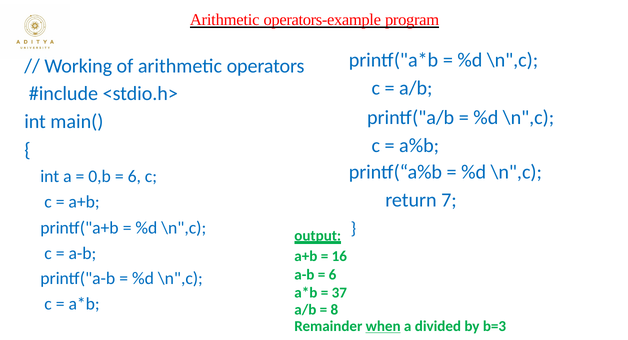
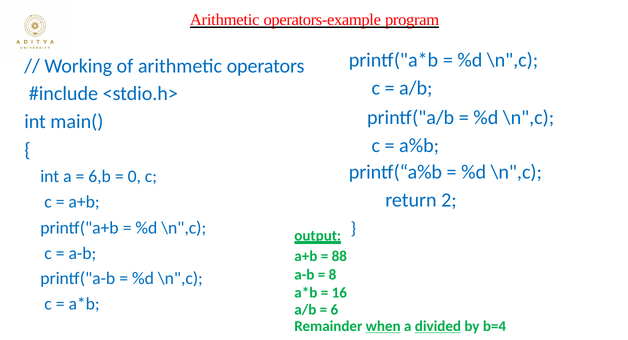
0,b: 0,b -> 6,b
6 at (134, 177): 6 -> 0
7: 7 -> 2
16: 16 -> 88
6 at (333, 275): 6 -> 8
37: 37 -> 16
8: 8 -> 6
divided underline: none -> present
b=3: b=3 -> b=4
